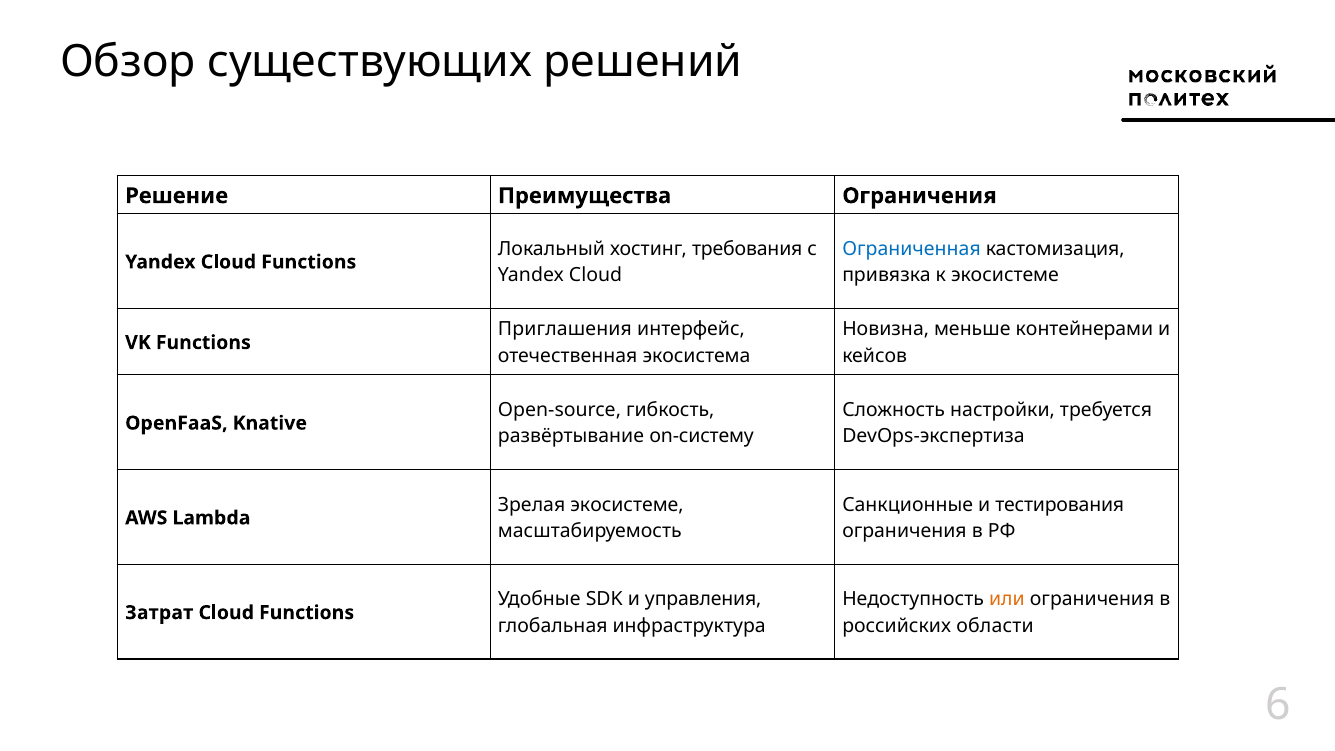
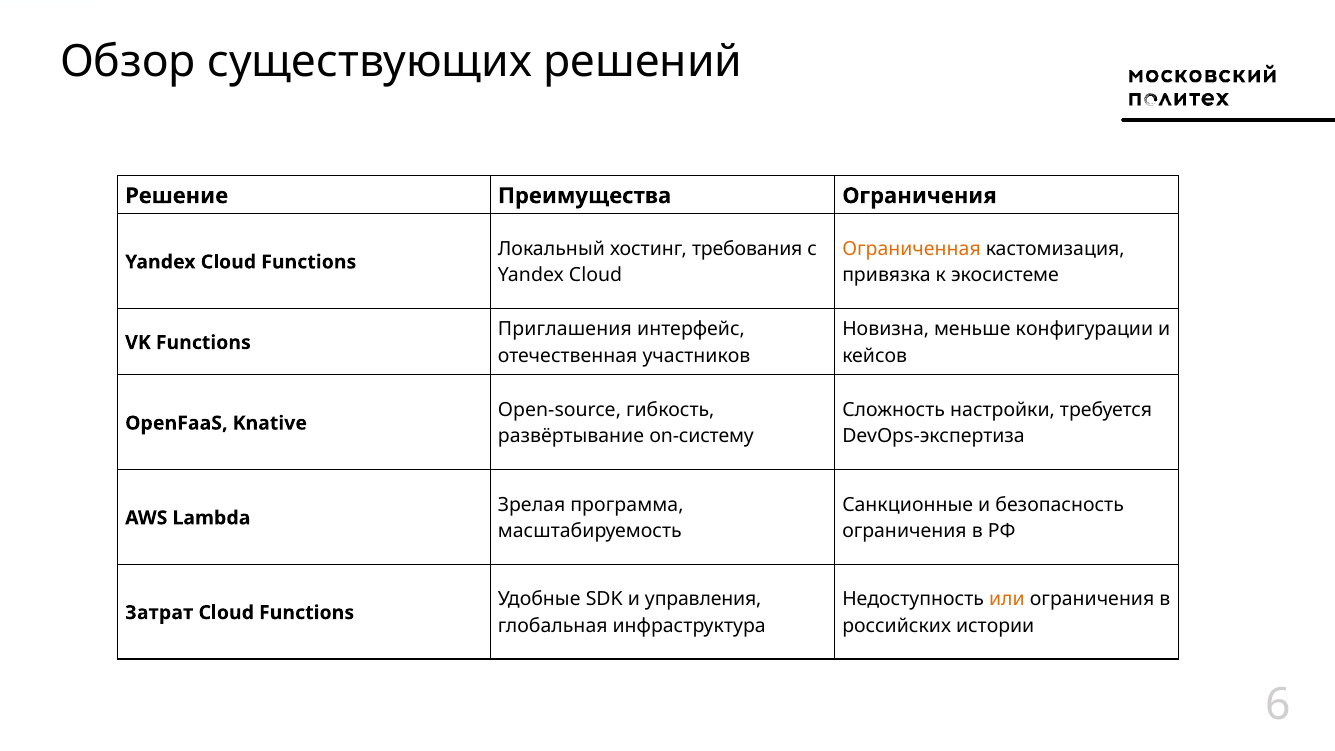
Ограниченная colour: blue -> orange
контейнерами: контейнерами -> конфигурации
экосистема: экосистема -> участников
Зрелая экосистеме: экосистеме -> программа
тестирования: тестирования -> безопасность
области: области -> истории
